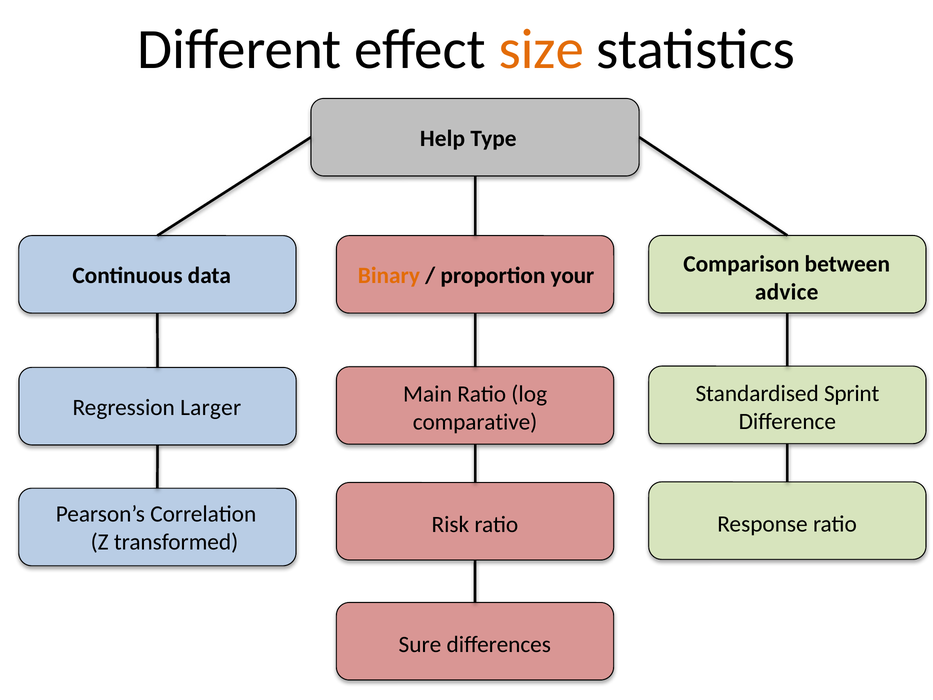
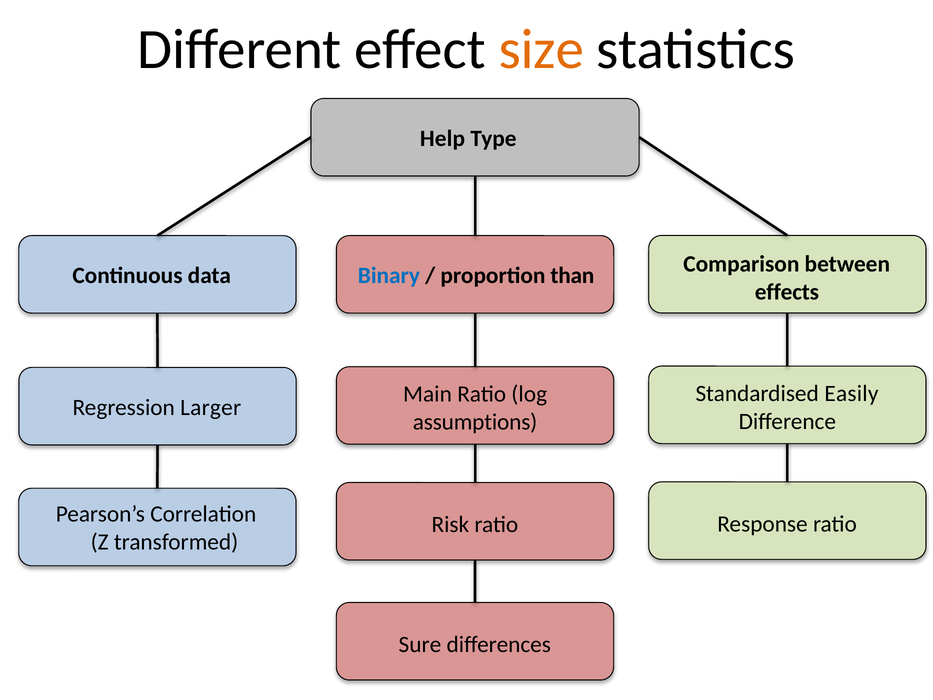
Binary colour: orange -> blue
your: your -> than
advice: advice -> effects
Sprint: Sprint -> Easily
comparative: comparative -> assumptions
